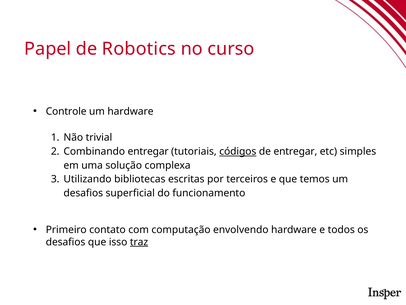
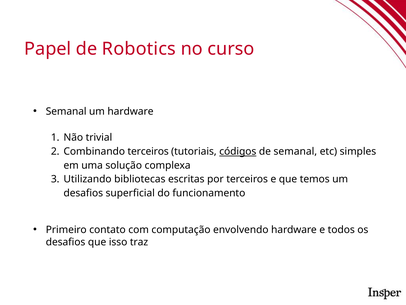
Controle at (66, 111): Controle -> Semanal
Combinando entregar: entregar -> terceiros
de entregar: entregar -> semanal
traz underline: present -> none
